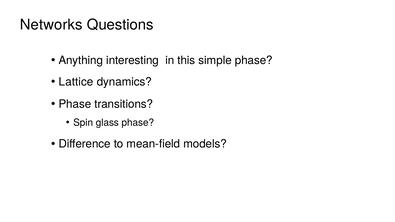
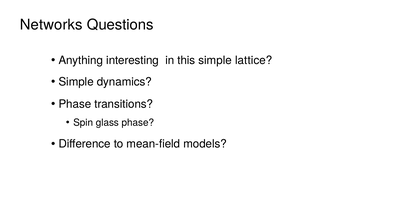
simple phase: phase -> lattice
Lattice at (76, 82): Lattice -> Simple
